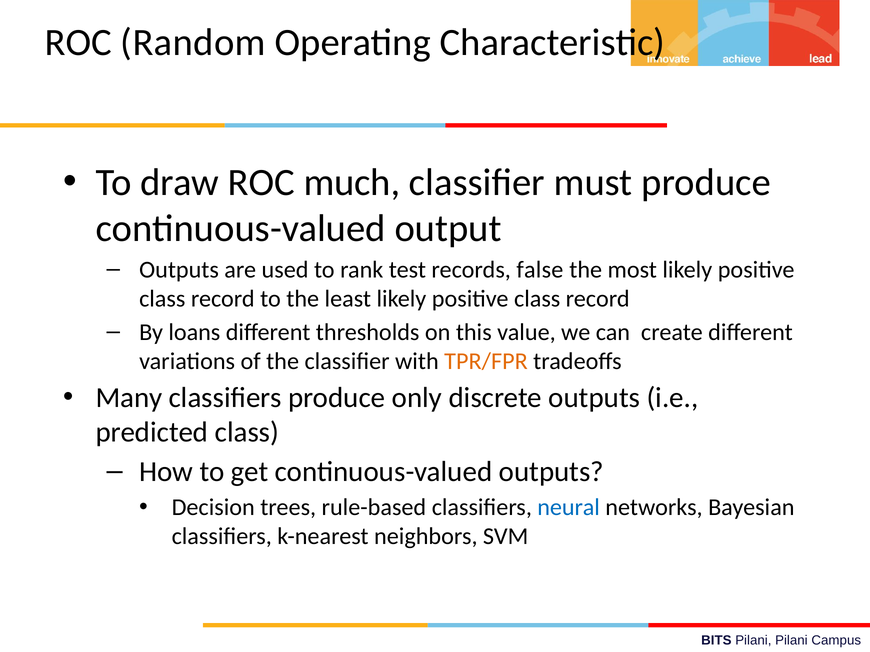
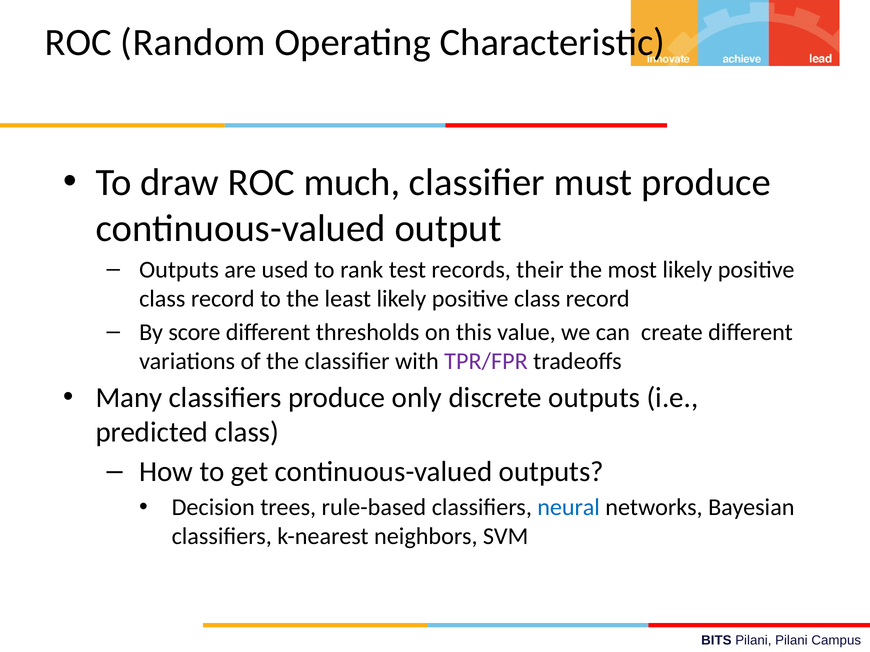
false: false -> their
loans: loans -> score
TPR/FPR colour: orange -> purple
